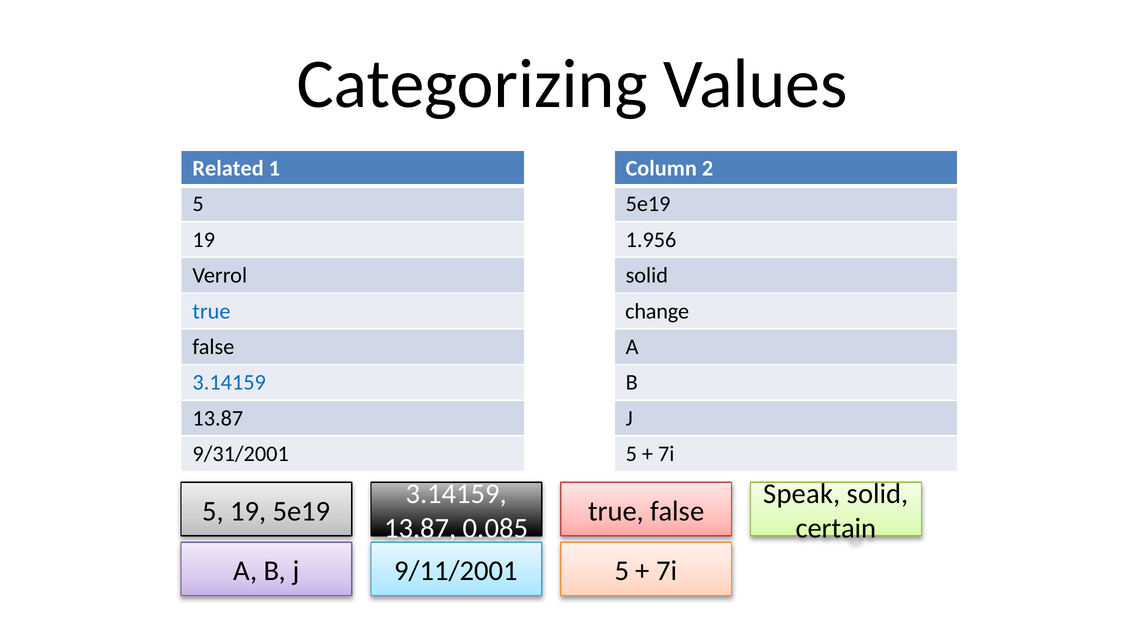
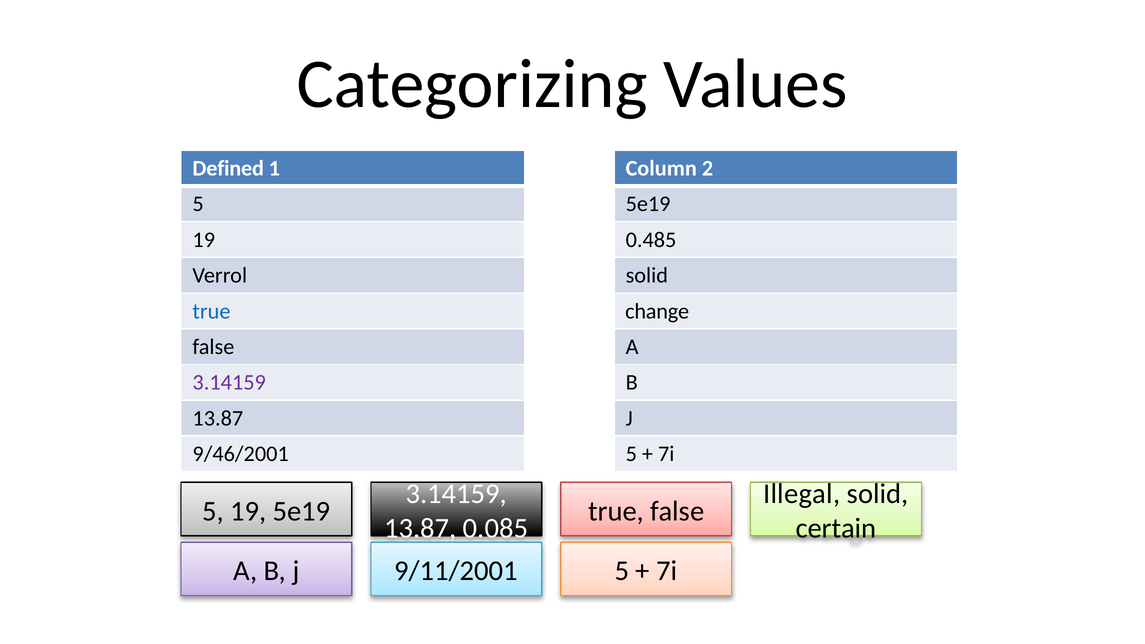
Related: Related -> Defined
1.956: 1.956 -> 0.485
3.14159 at (229, 383) colour: blue -> purple
9/31/2001: 9/31/2001 -> 9/46/2001
Speak: Speak -> Illegal
